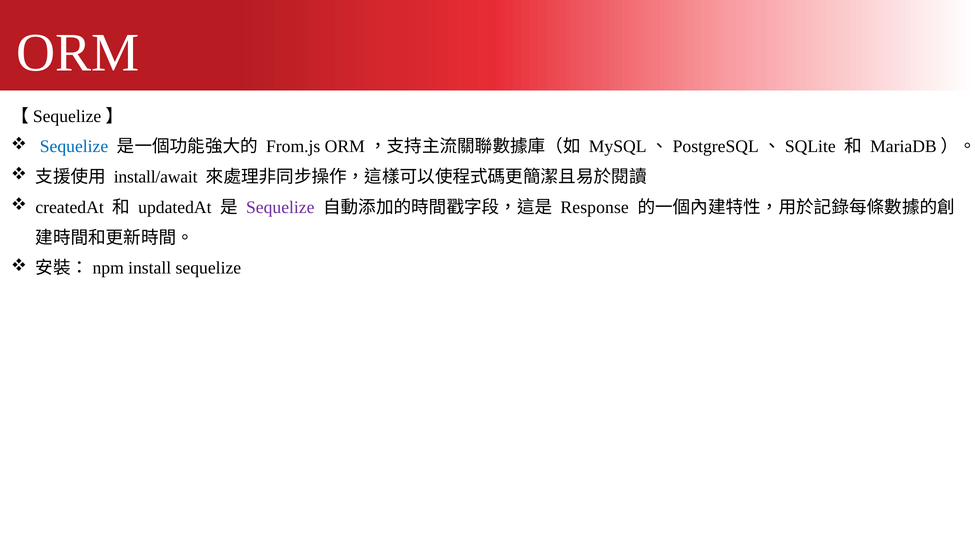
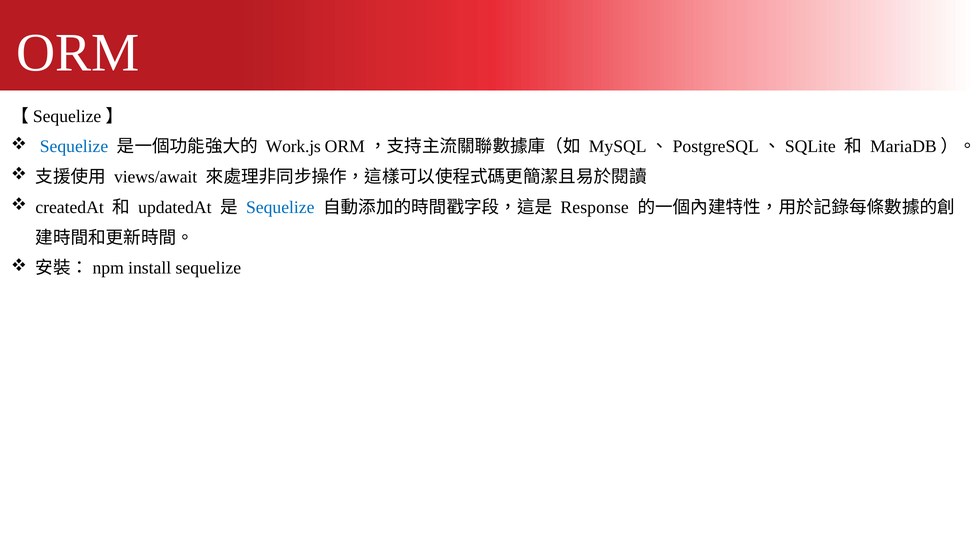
From.js: From.js -> Work.js
install/await: install/await -> views/await
Sequelize at (280, 207) colour: purple -> blue
